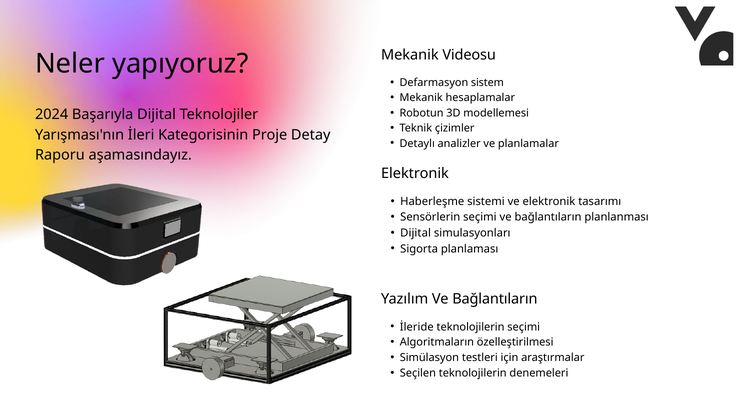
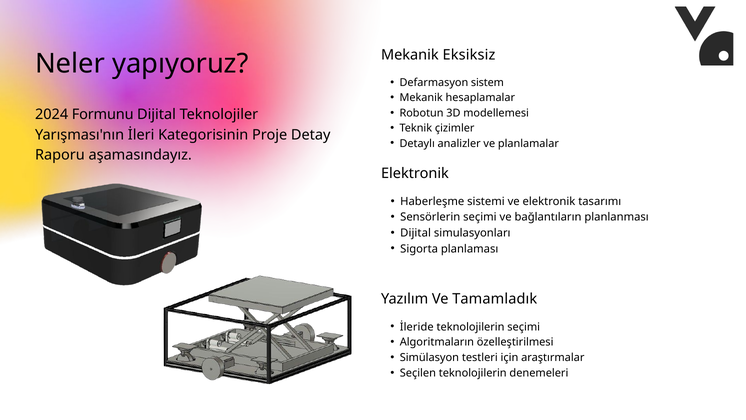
Videosu: Videosu -> Eksiksiz
Başarıyla: Başarıyla -> Formunu
Yazılım Ve Bağlantıların: Bağlantıların -> Tamamladık
